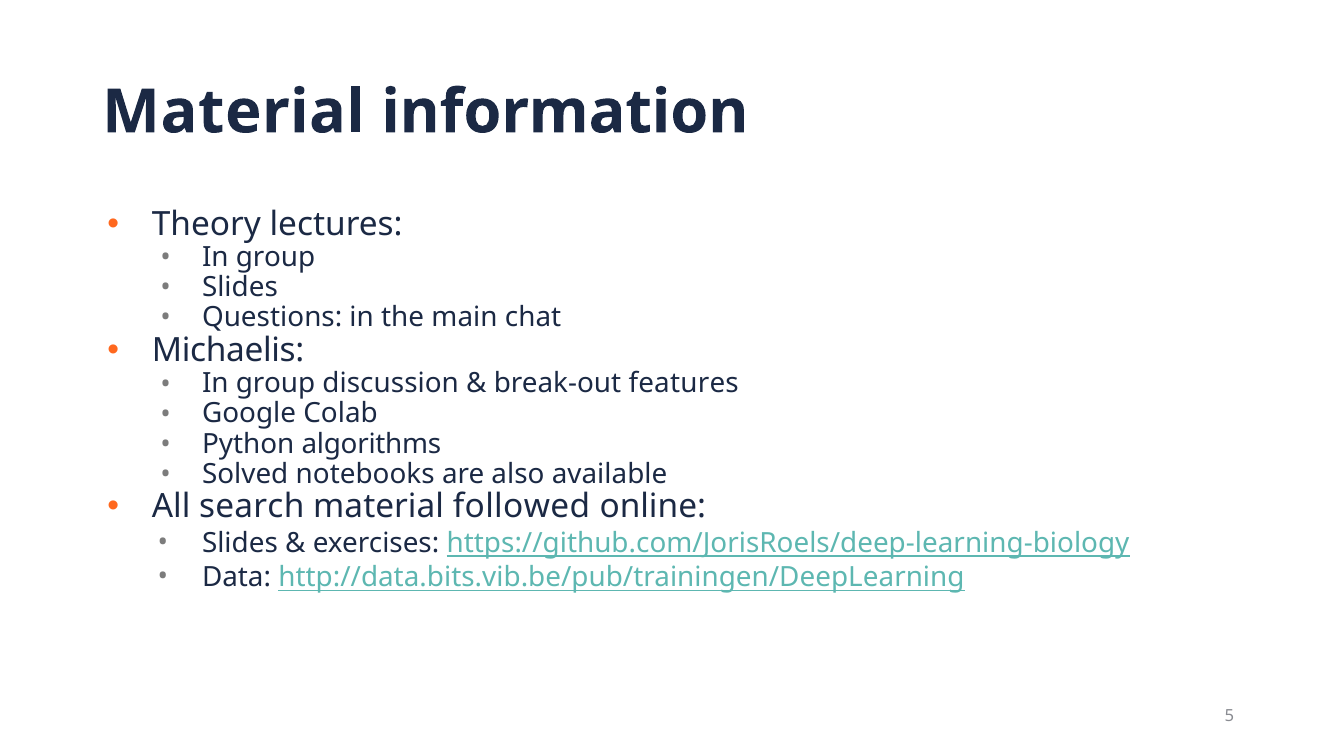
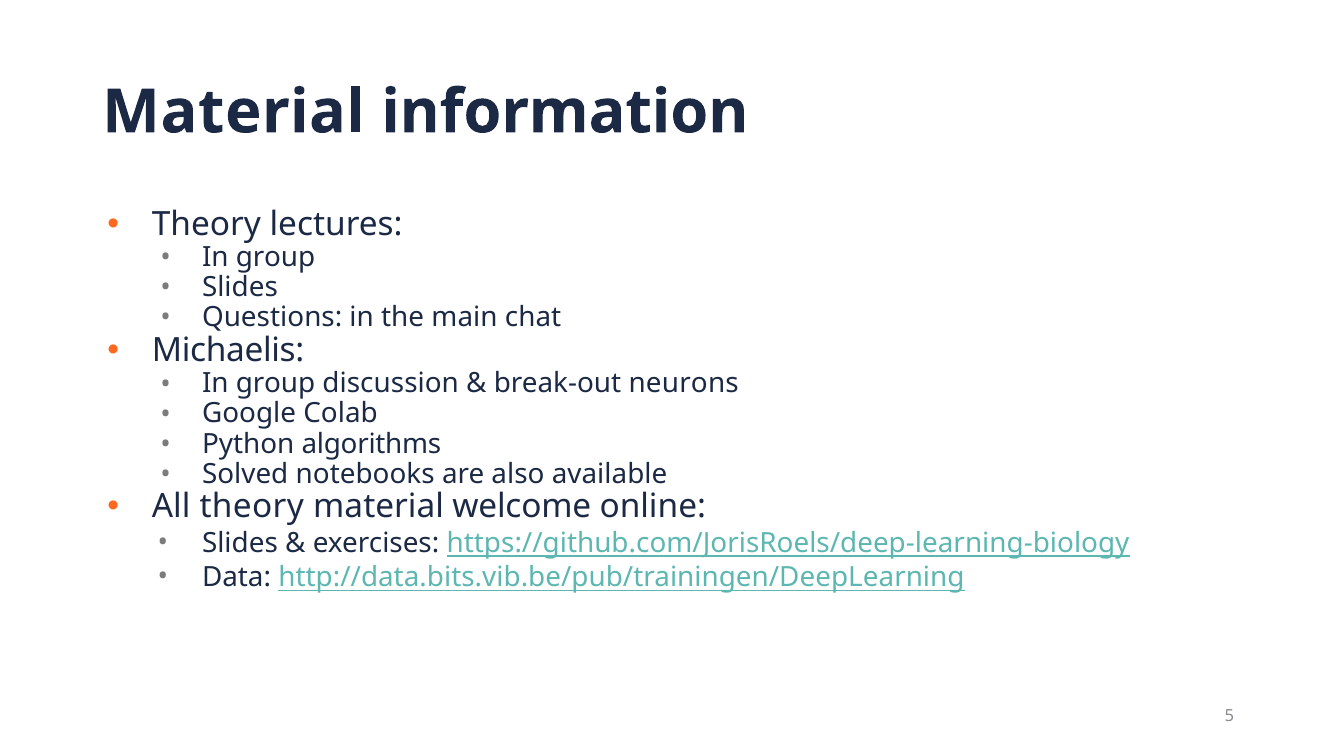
features: features -> neurons
All search: search -> theory
followed: followed -> welcome
